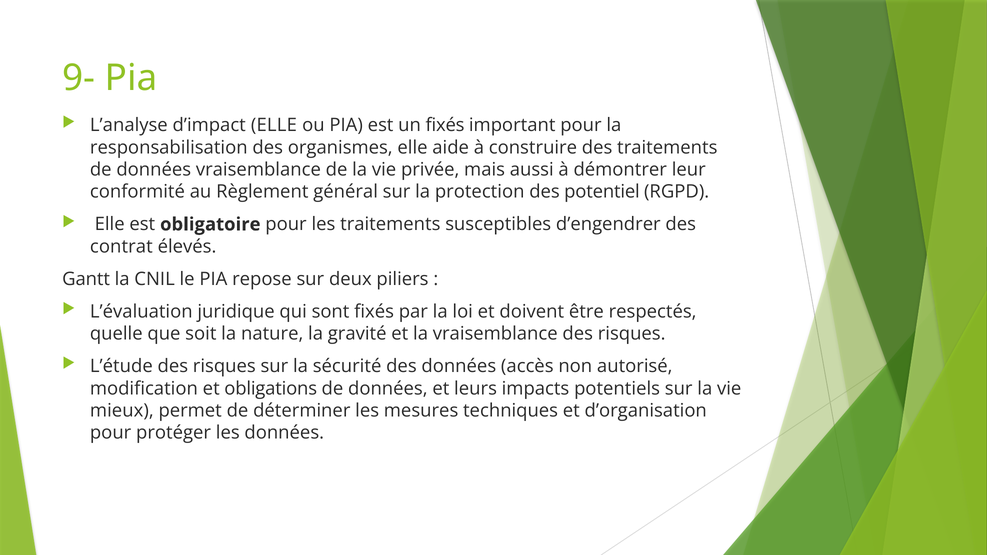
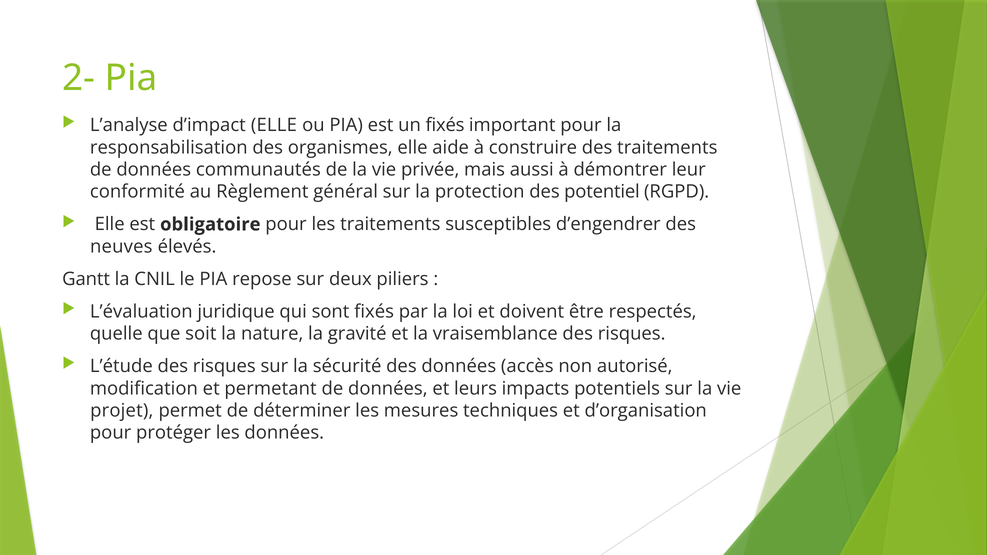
9-: 9- -> 2-
données vraisemblance: vraisemblance -> communautés
contrat: contrat -> neuves
obligations: obligations -> permetant
mieux: mieux -> projet
